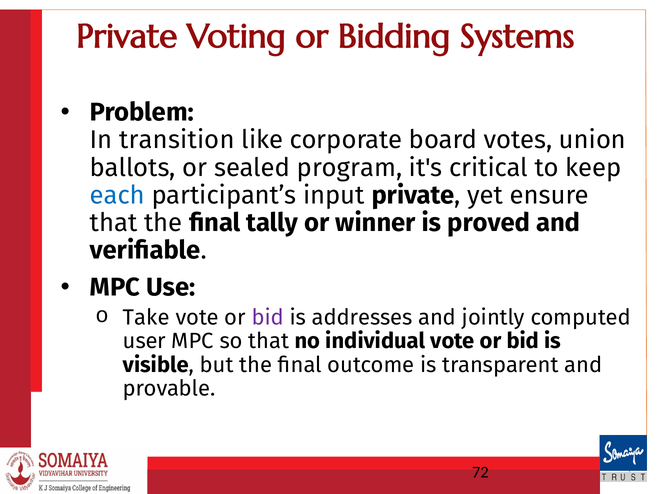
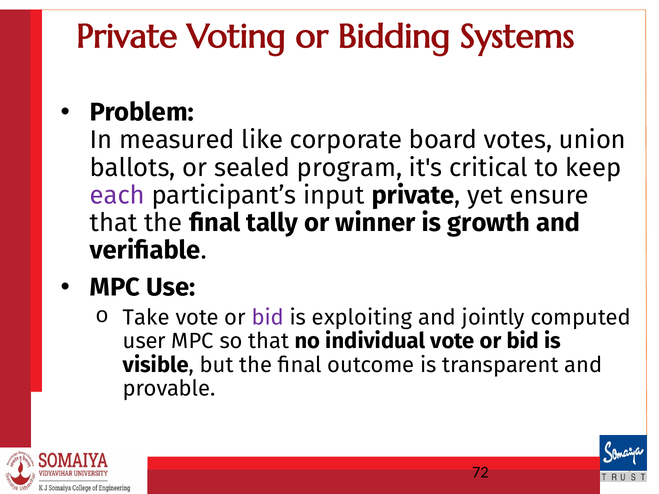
transition: transition -> measured
each colour: blue -> purple
proved: proved -> growth
addresses: addresses -> exploiting
